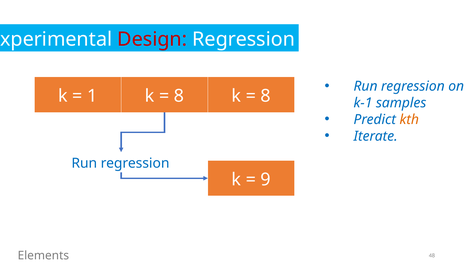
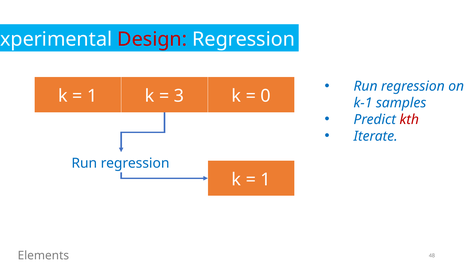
8 at (179, 96): 8 -> 3
8 at (266, 96): 8 -> 0
kth colour: orange -> red
9 at (266, 180): 9 -> 1
